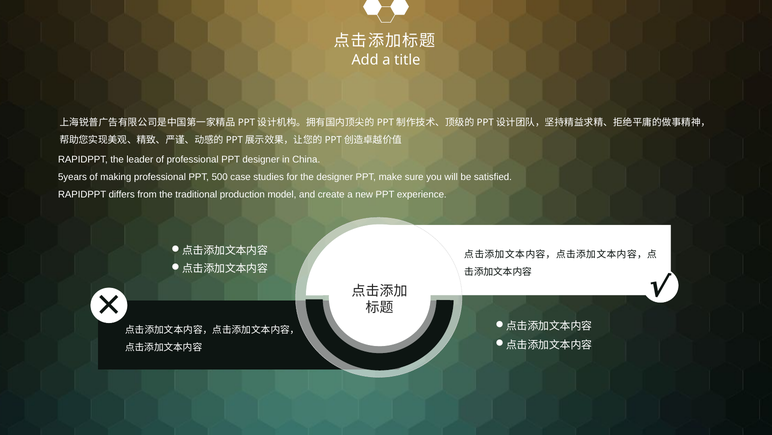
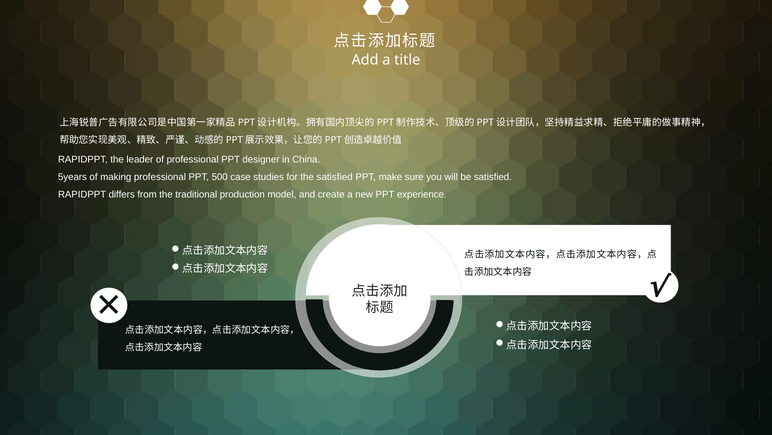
the designer: designer -> satisfied
